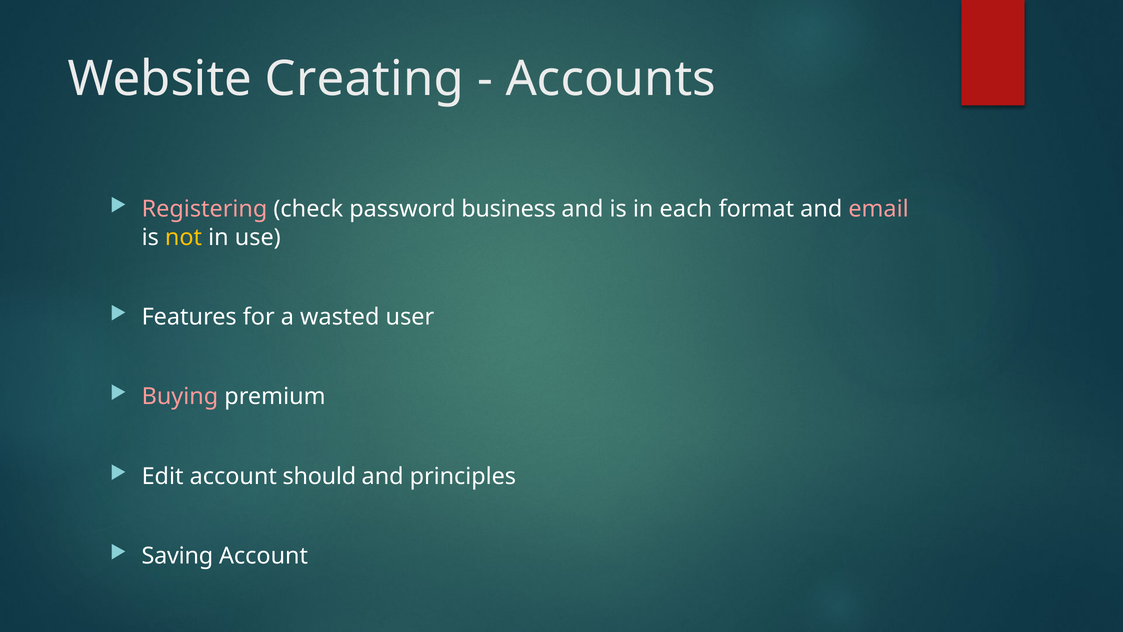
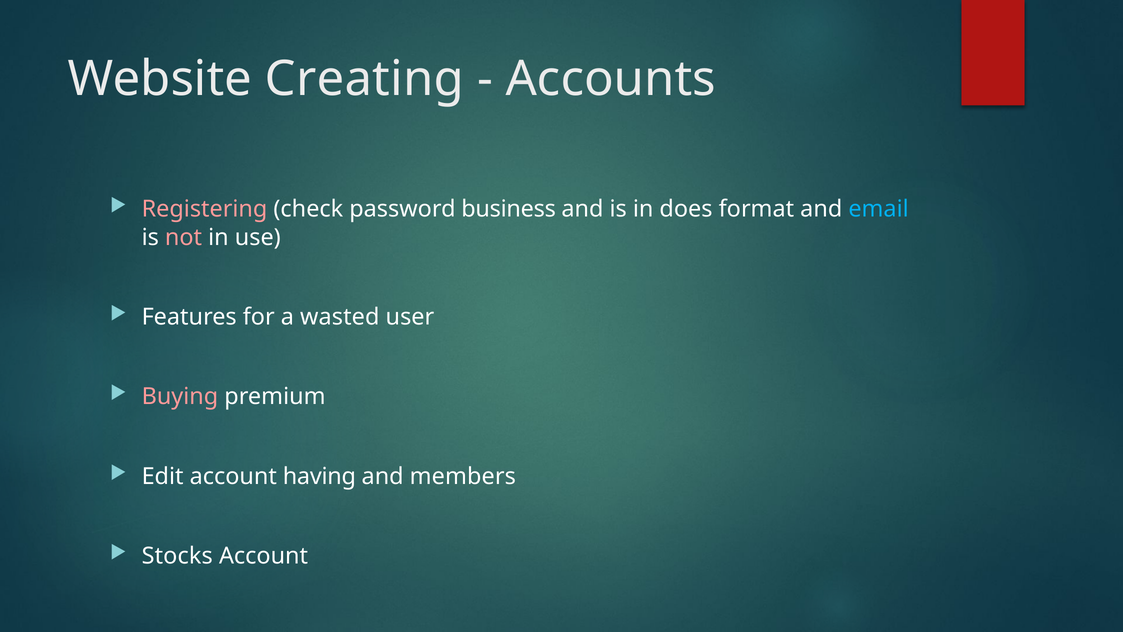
each: each -> does
email colour: pink -> light blue
not colour: yellow -> pink
should: should -> having
principles: principles -> members
Saving: Saving -> Stocks
